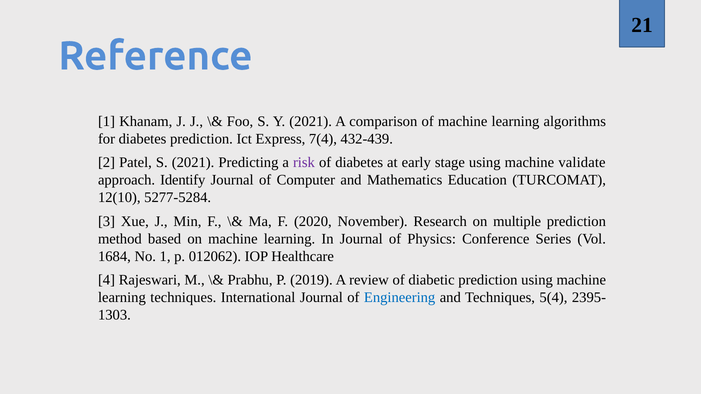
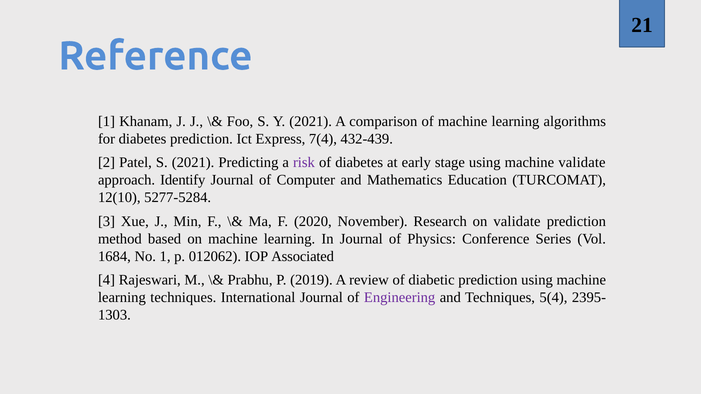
on multiple: multiple -> validate
Healthcare: Healthcare -> Associated
Engineering colour: blue -> purple
